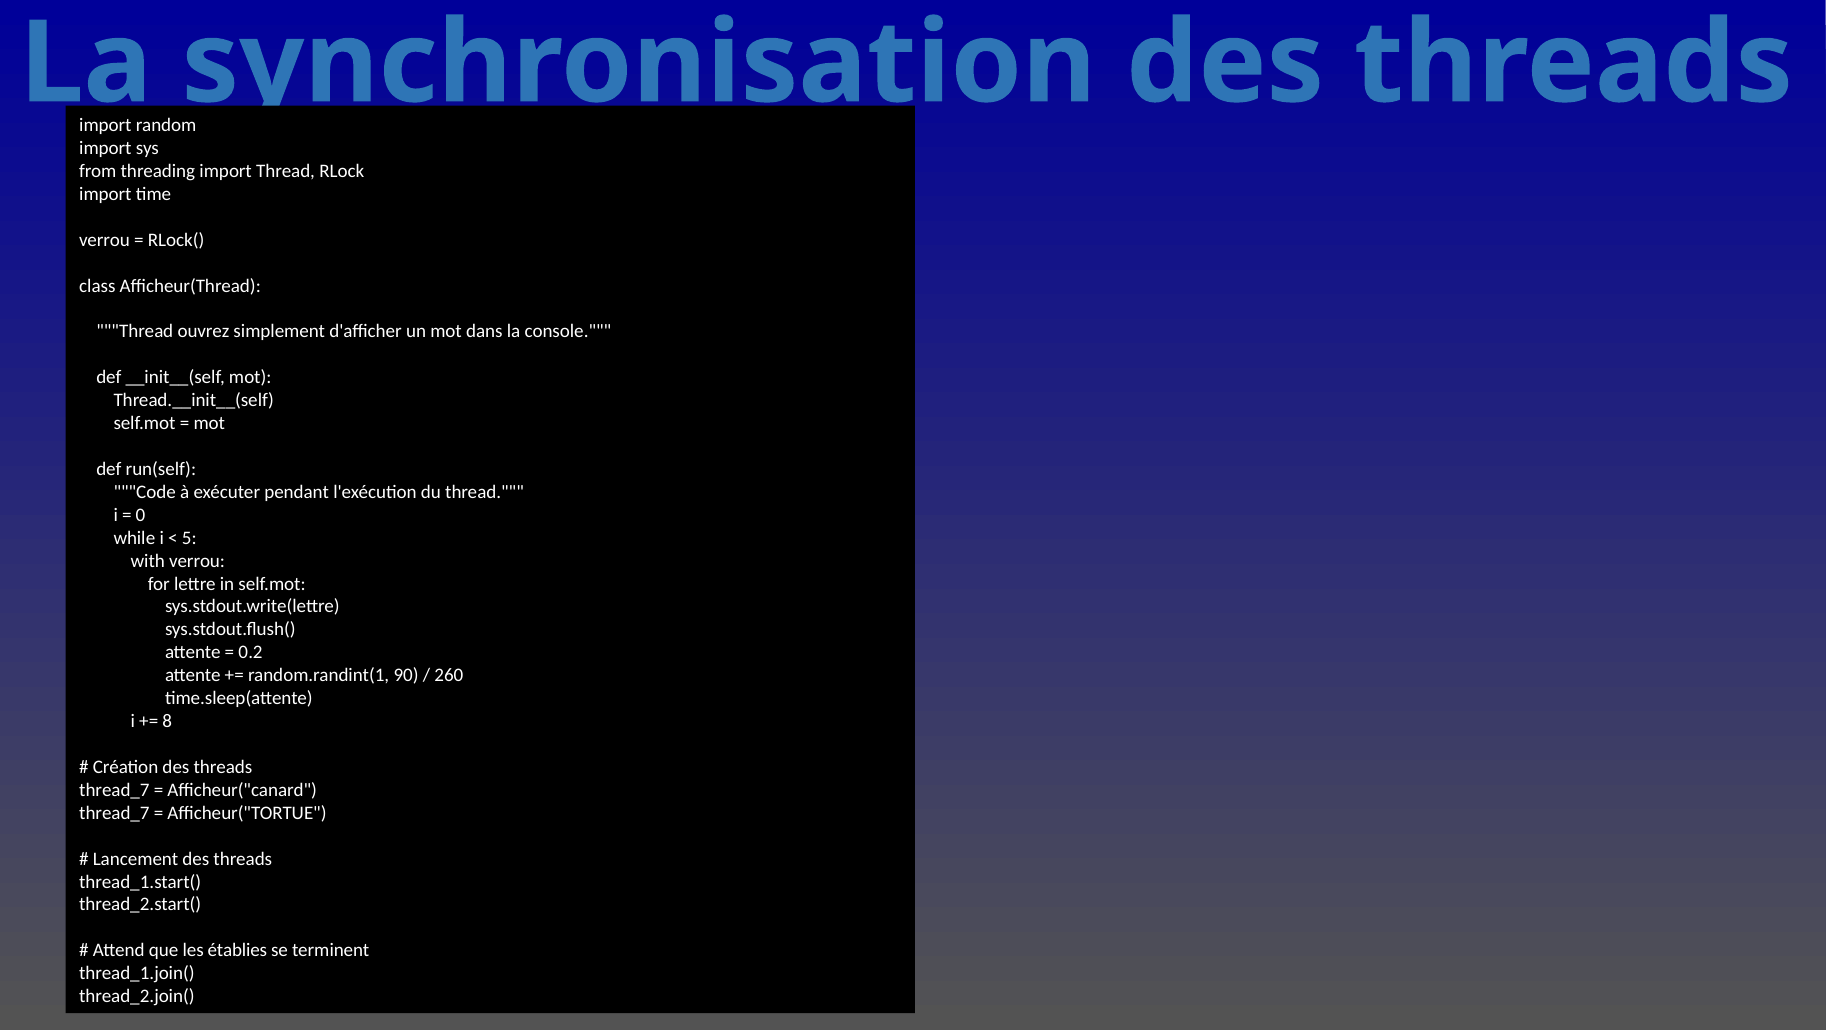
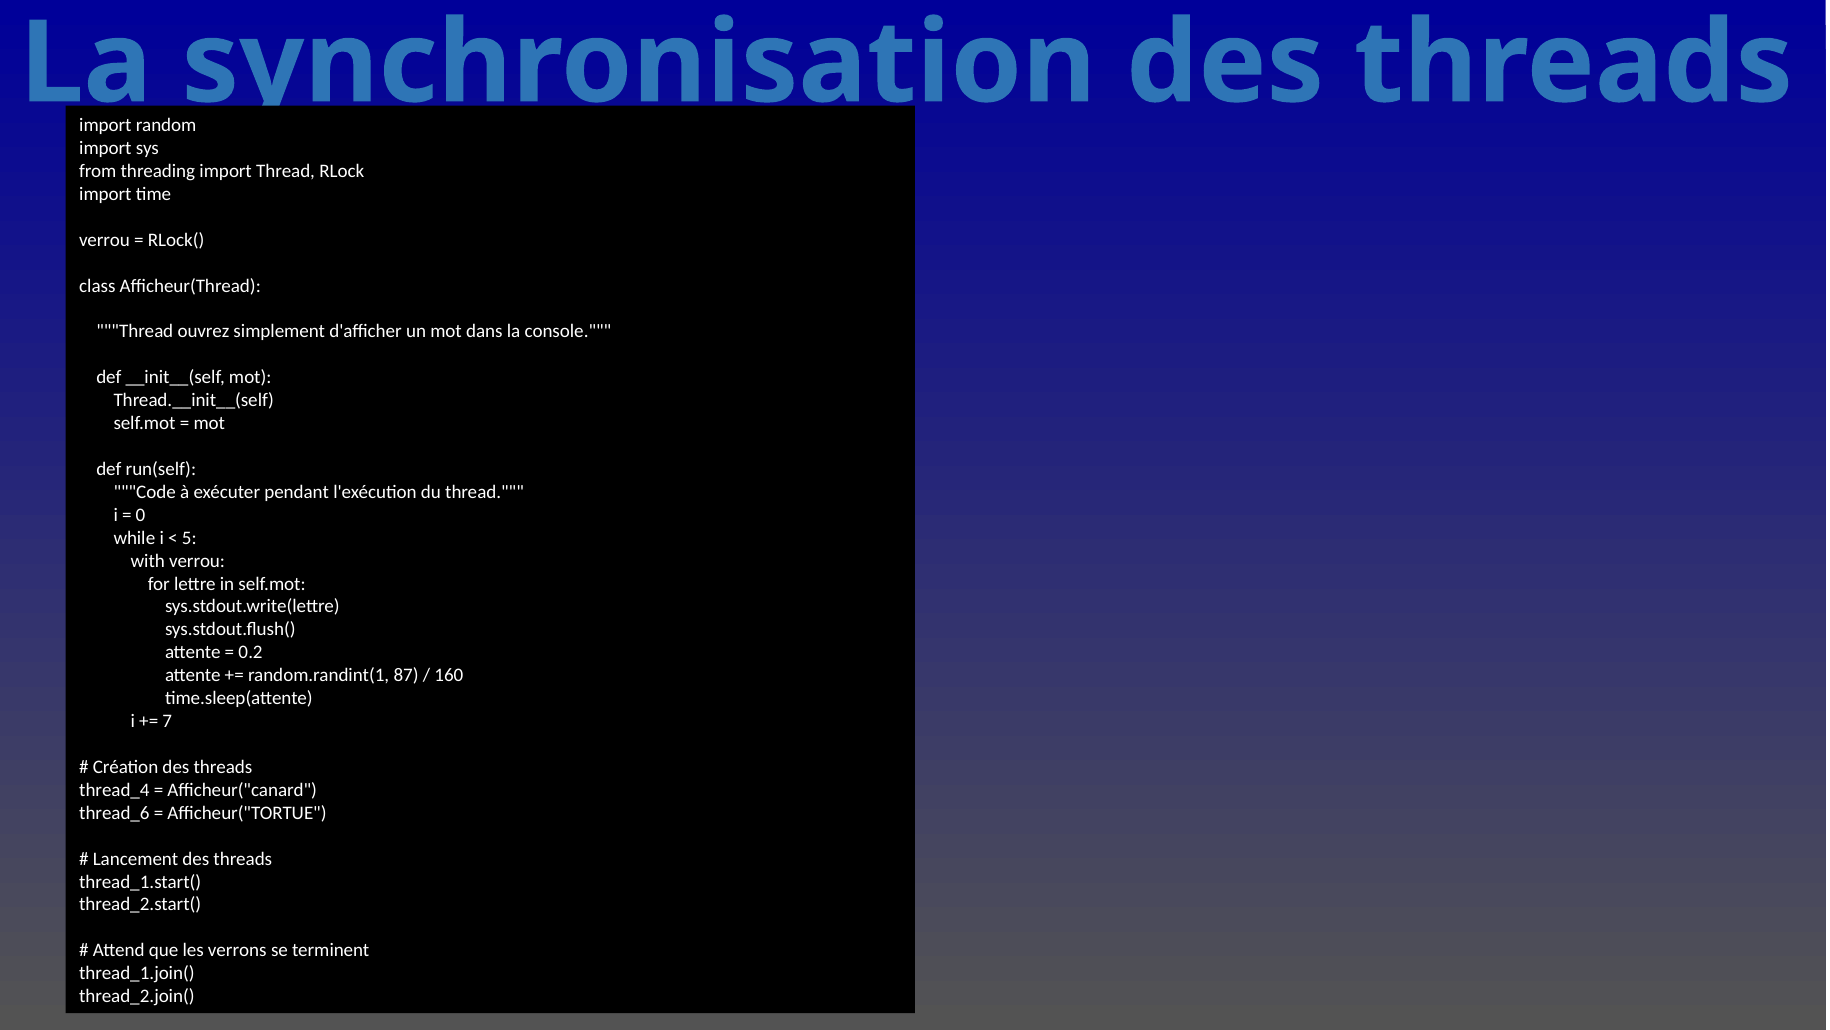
90: 90 -> 87
260: 260 -> 160
8: 8 -> 7
thread_7 at (114, 790): thread_7 -> thread_4
thread_7 at (114, 812): thread_7 -> thread_6
établies: établies -> verrons
